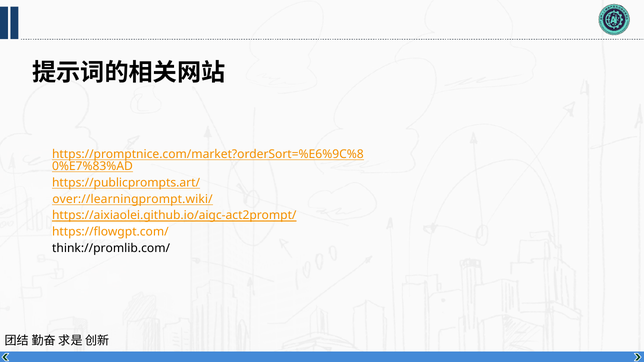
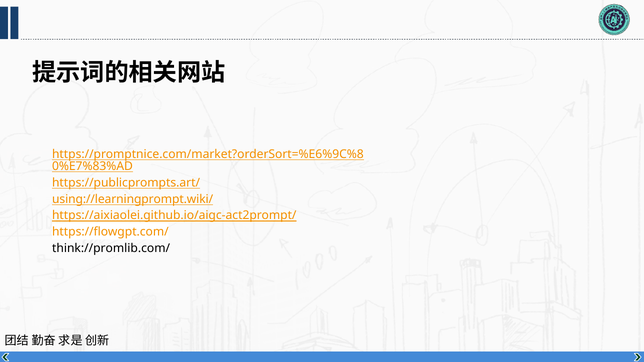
over://learningprompt.wiki/: over://learningprompt.wiki/ -> using://learningprompt.wiki/
